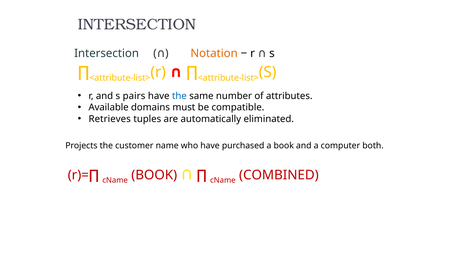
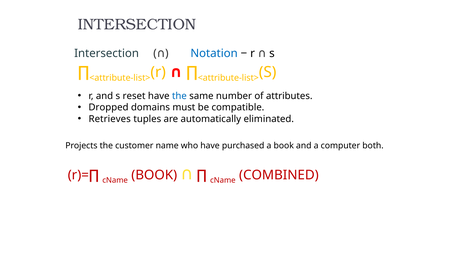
Notation colour: orange -> blue
pairs: pairs -> reset
Available: Available -> Dropped
